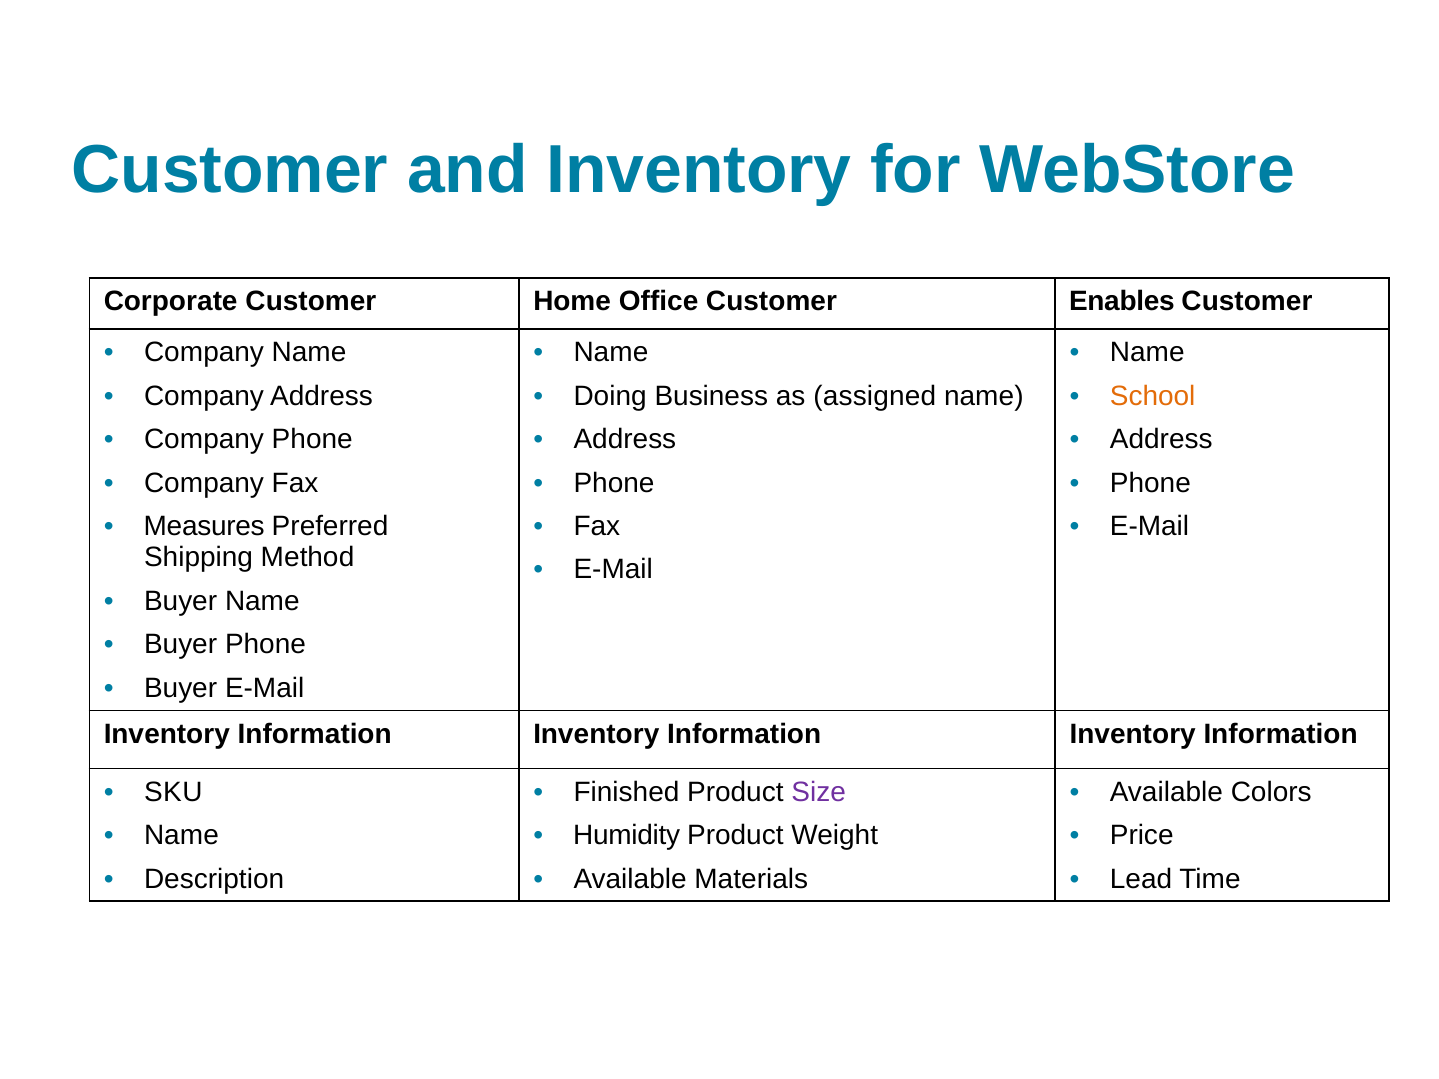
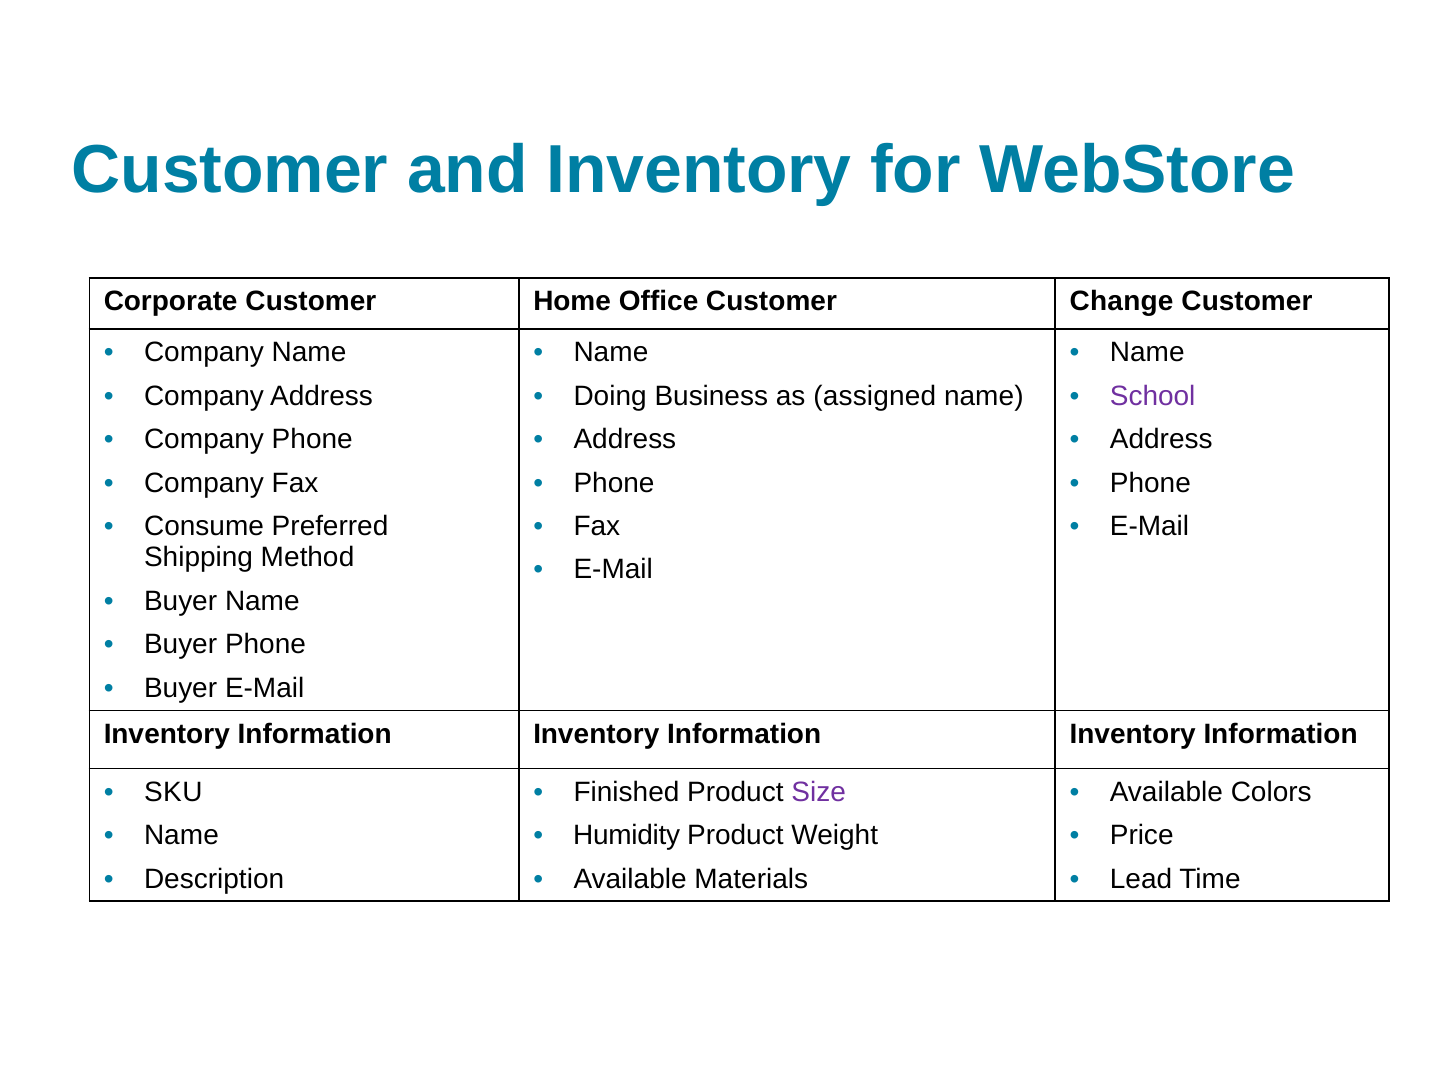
Enables: Enables -> Change
School colour: orange -> purple
Measures: Measures -> Consume
